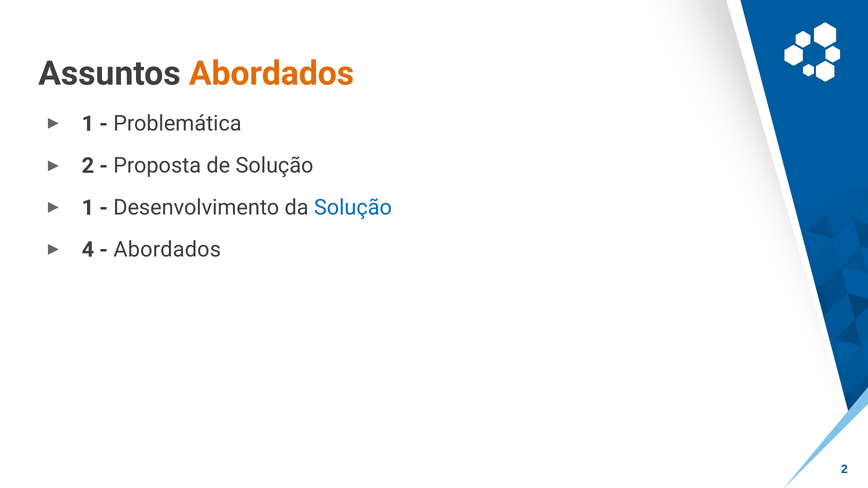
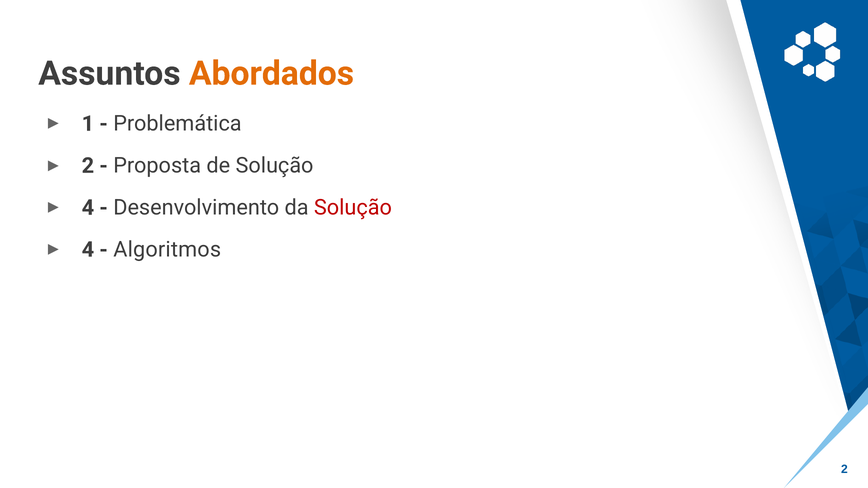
1 at (88, 208): 1 -> 4
Solução at (353, 208) colour: blue -> red
Abordados at (167, 250): Abordados -> Algoritmos
